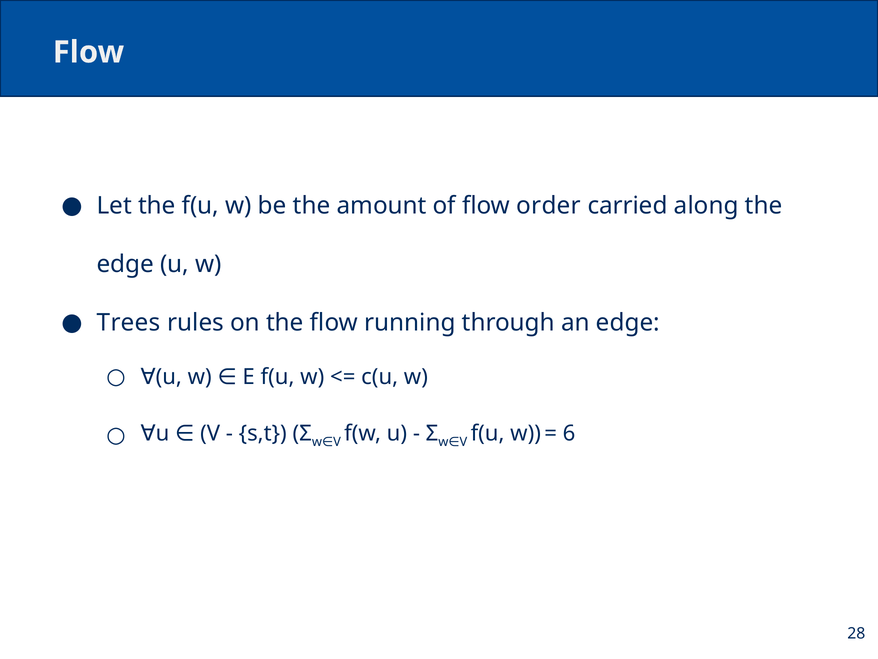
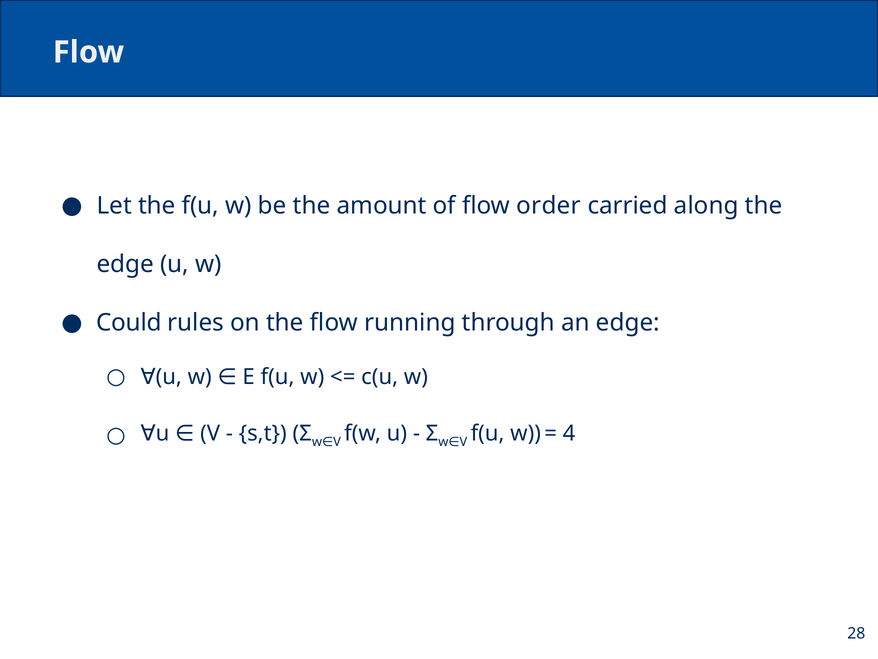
Trees: Trees -> Could
6: 6 -> 4
